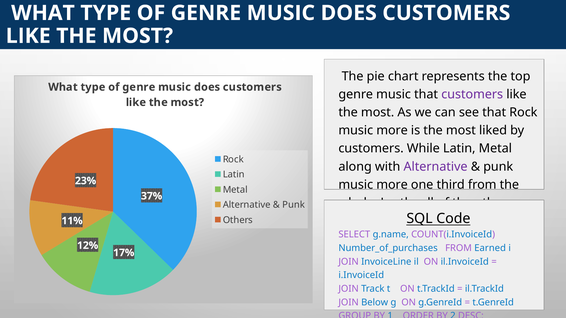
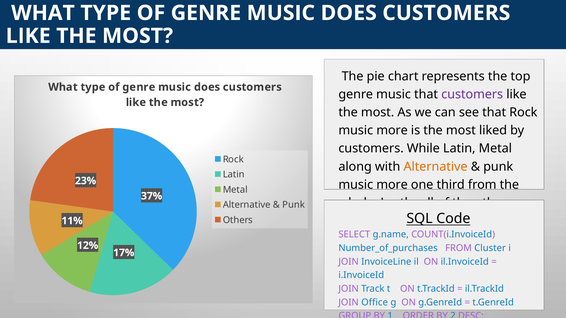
Alternative at (436, 167) colour: purple -> orange
Earned: Earned -> Cluster
Below: Below -> Office
